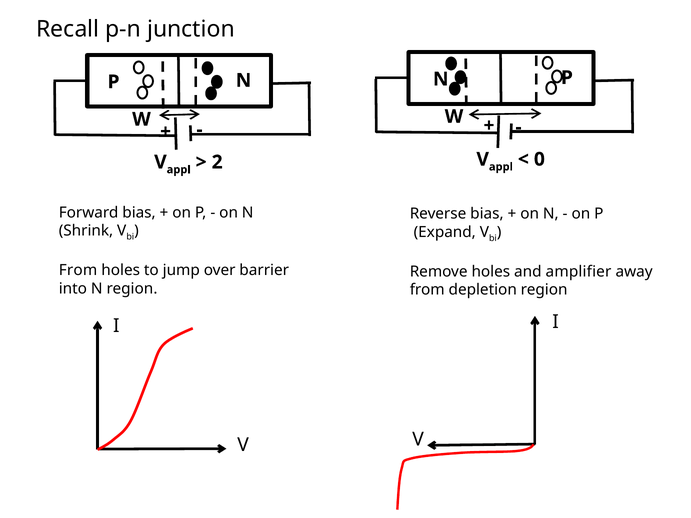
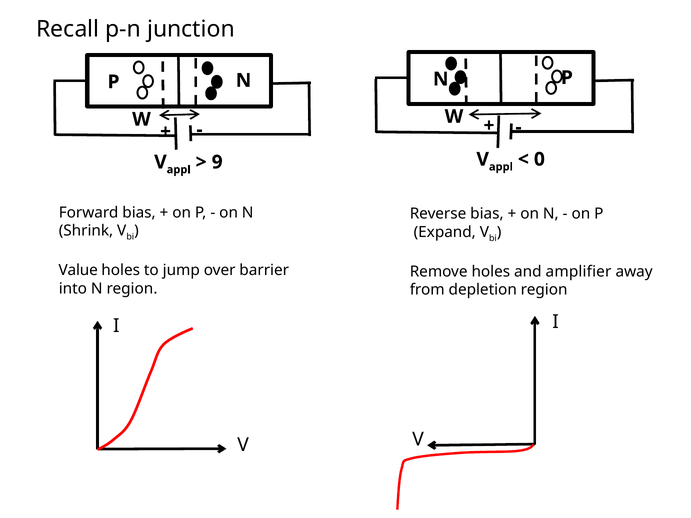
2: 2 -> 9
From at (78, 270): From -> Value
